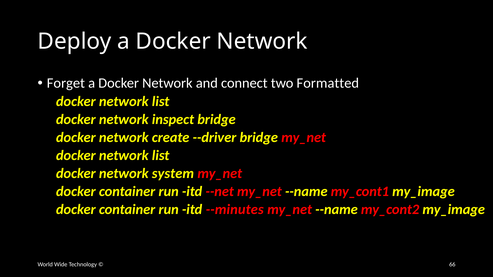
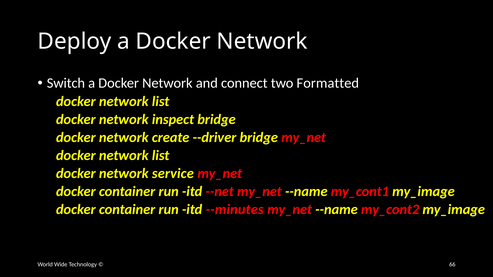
Forget: Forget -> Switch
system: system -> service
